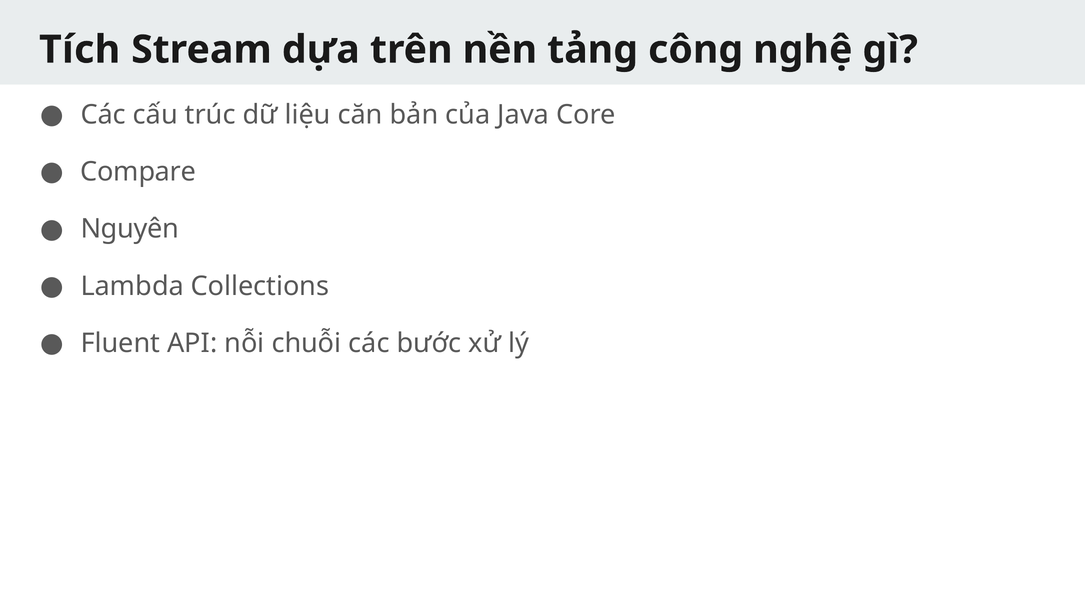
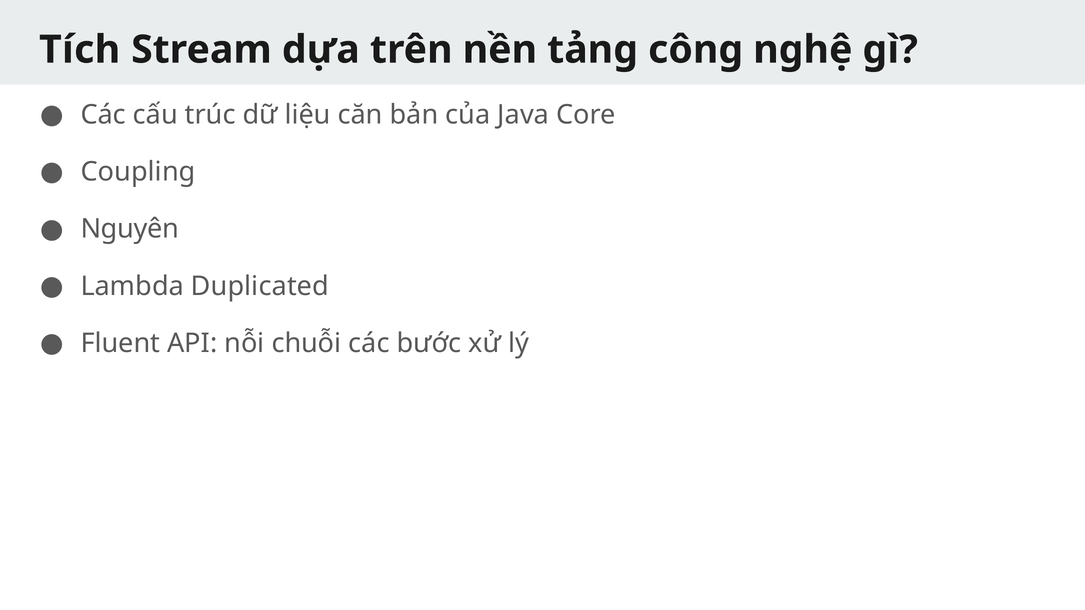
Compare: Compare -> Coupling
Collections: Collections -> Duplicated
